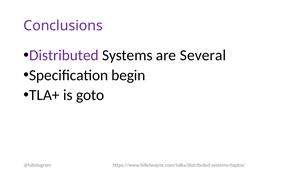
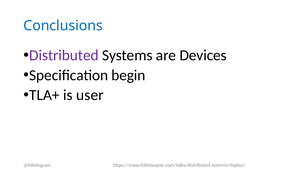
Conclusions colour: purple -> blue
Several: Several -> Devices
goto: goto -> user
